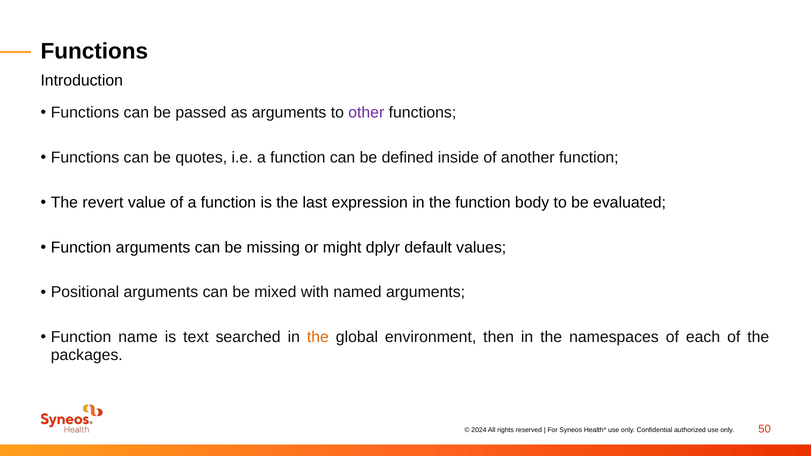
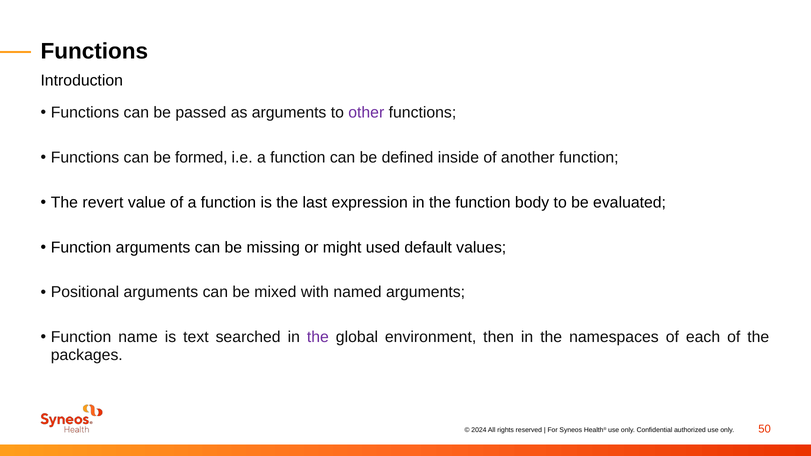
quotes: quotes -> formed
dplyr: dplyr -> used
the at (318, 337) colour: orange -> purple
